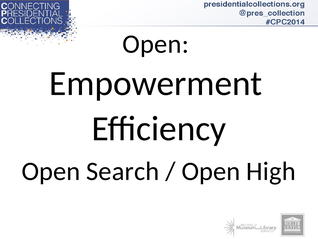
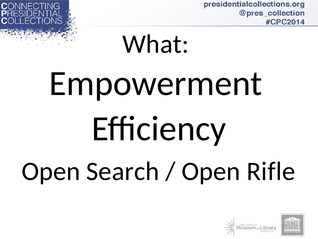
Open at (156, 44): Open -> What
High: High -> Rifle
